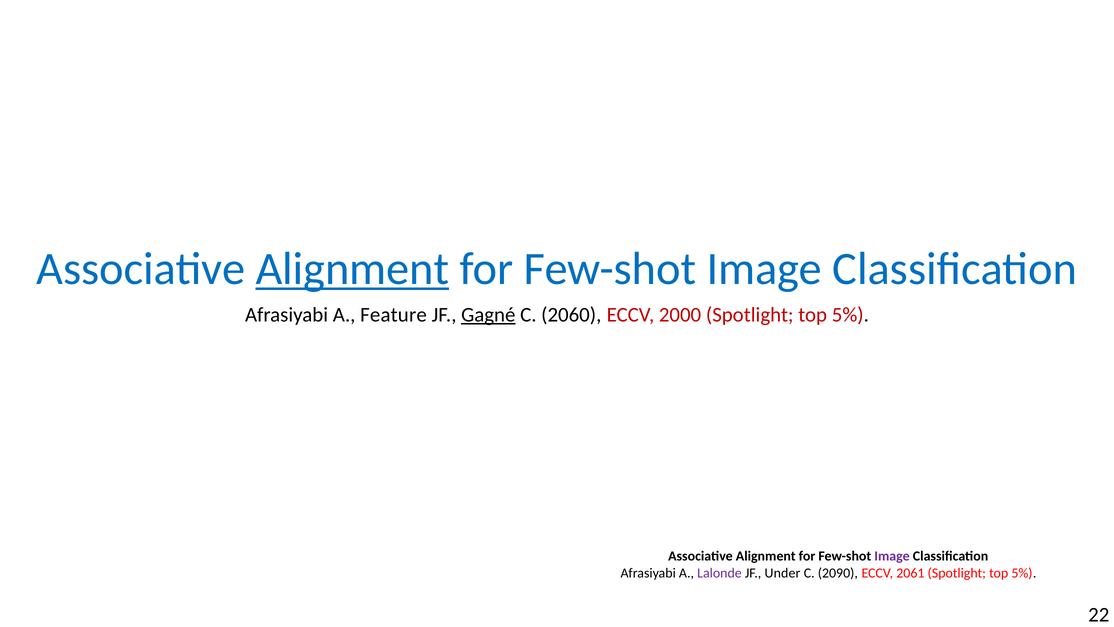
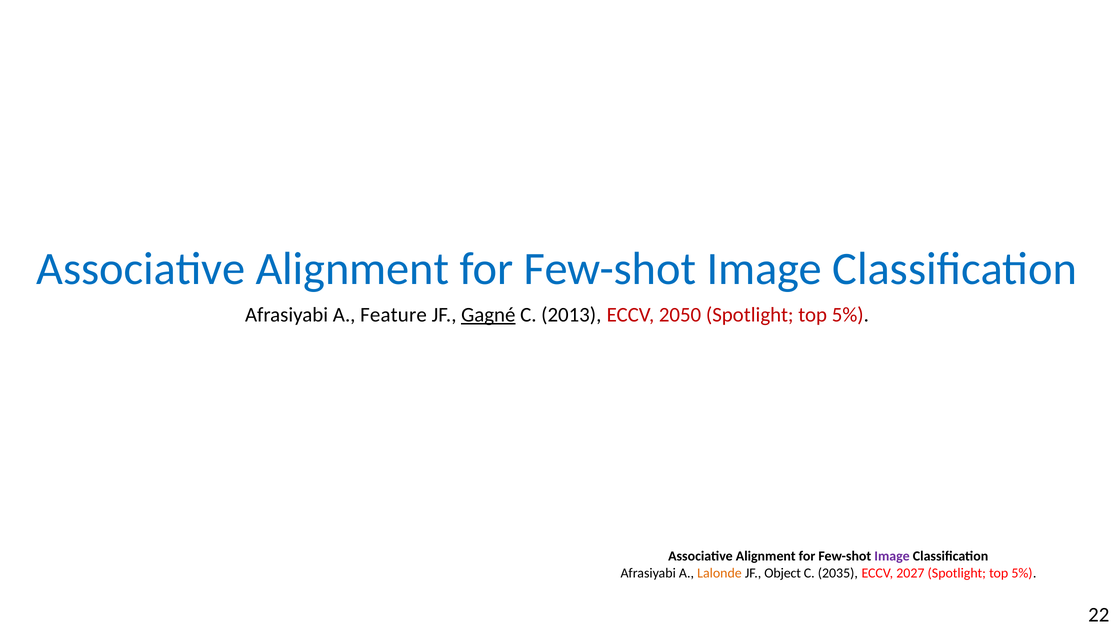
Alignment at (352, 269) underline: present -> none
2060: 2060 -> 2013
2000: 2000 -> 2050
Lalonde colour: purple -> orange
Under: Under -> Object
2090: 2090 -> 2035
2061: 2061 -> 2027
